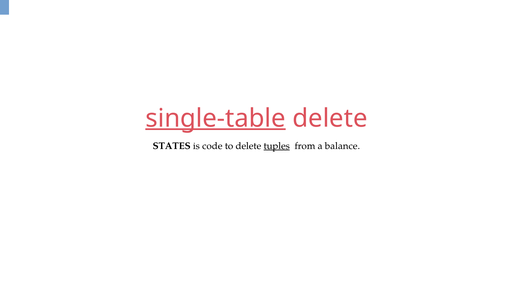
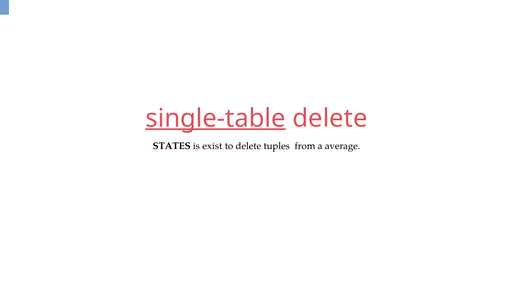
code: code -> exist
tuples underline: present -> none
balance: balance -> average
